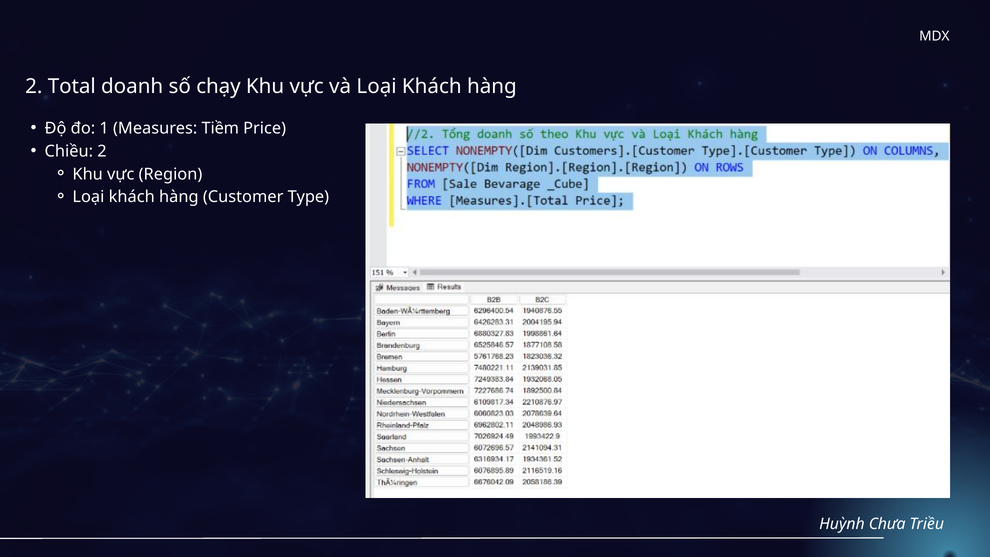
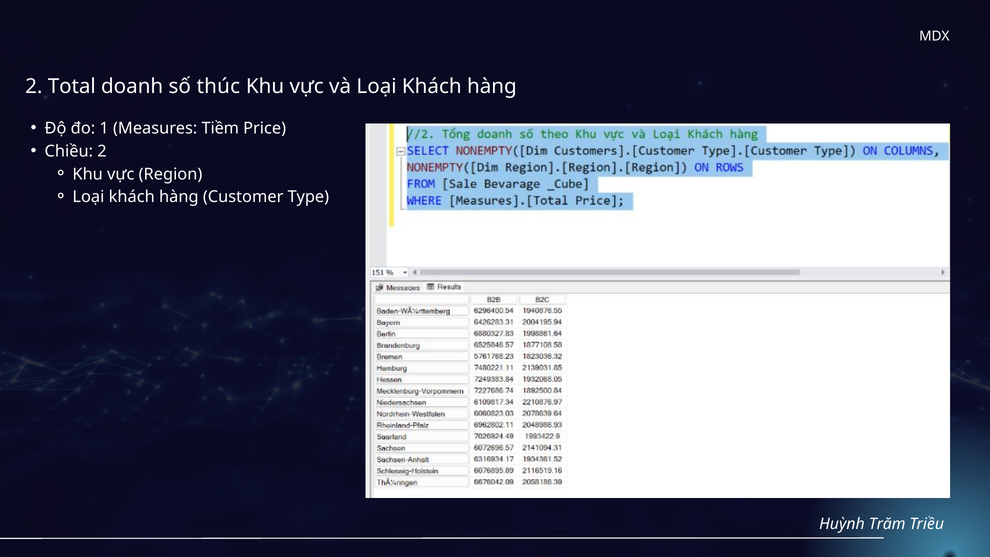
chạy: chạy -> thúc
Chưa: Chưa -> Trăm
